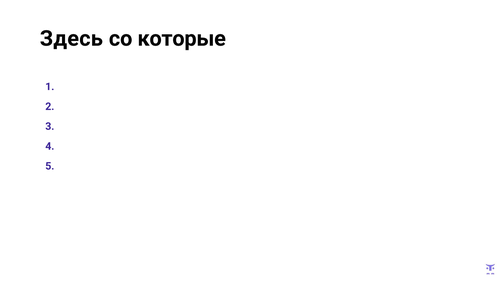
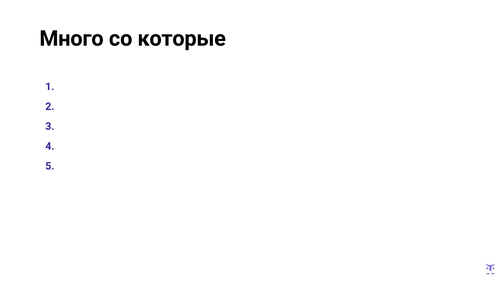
Здесь: Здесь -> Много
